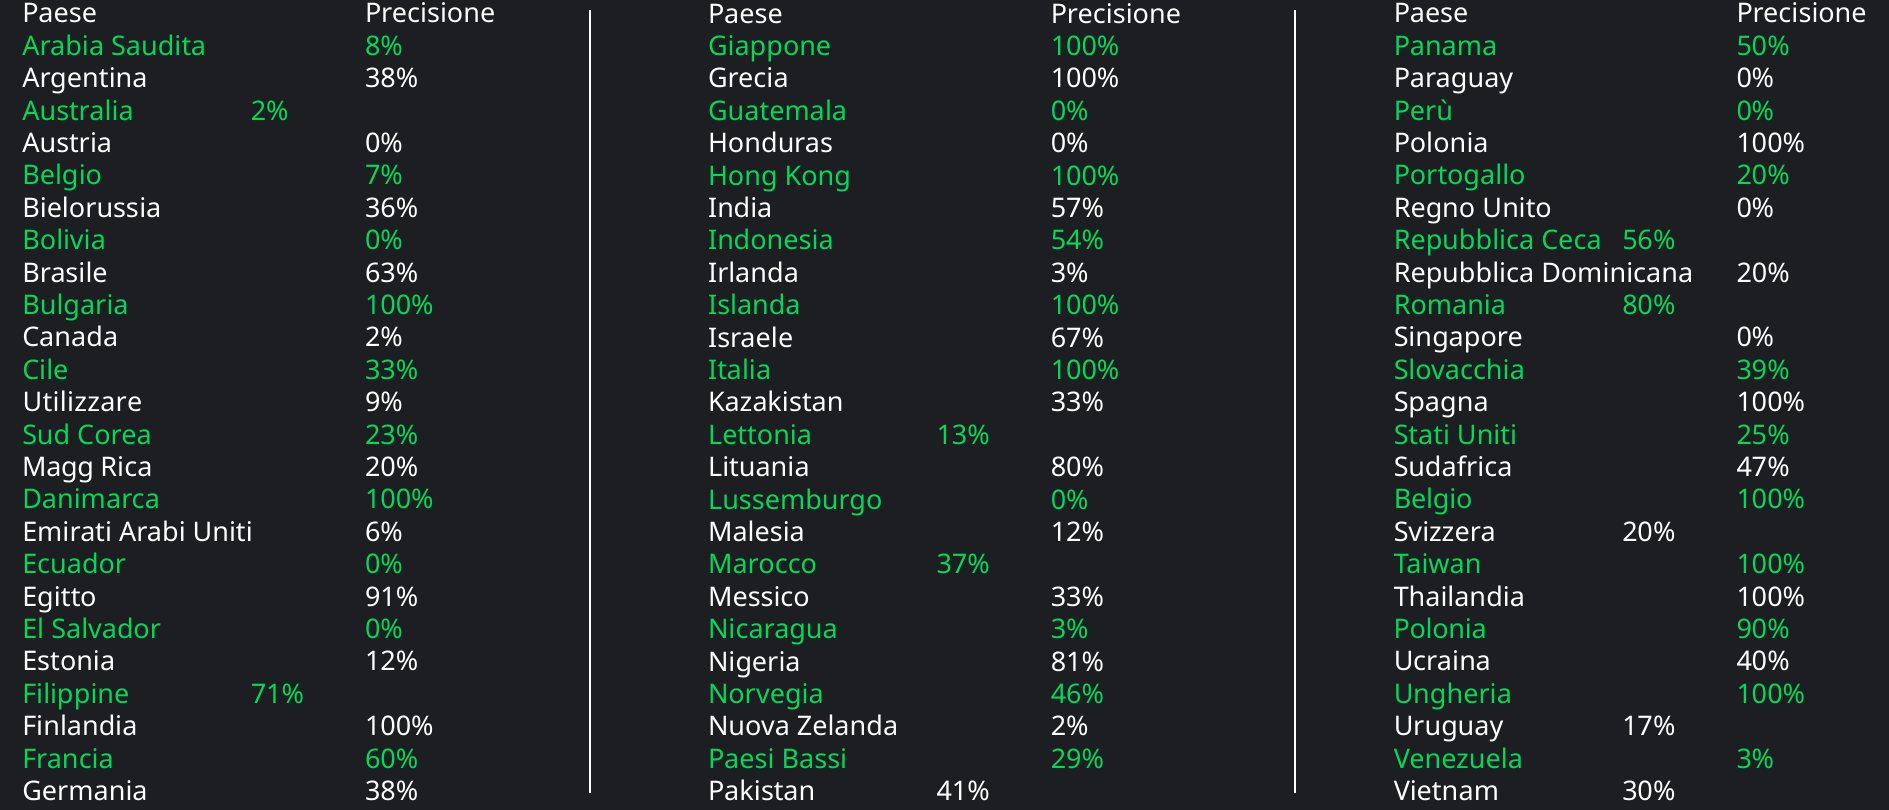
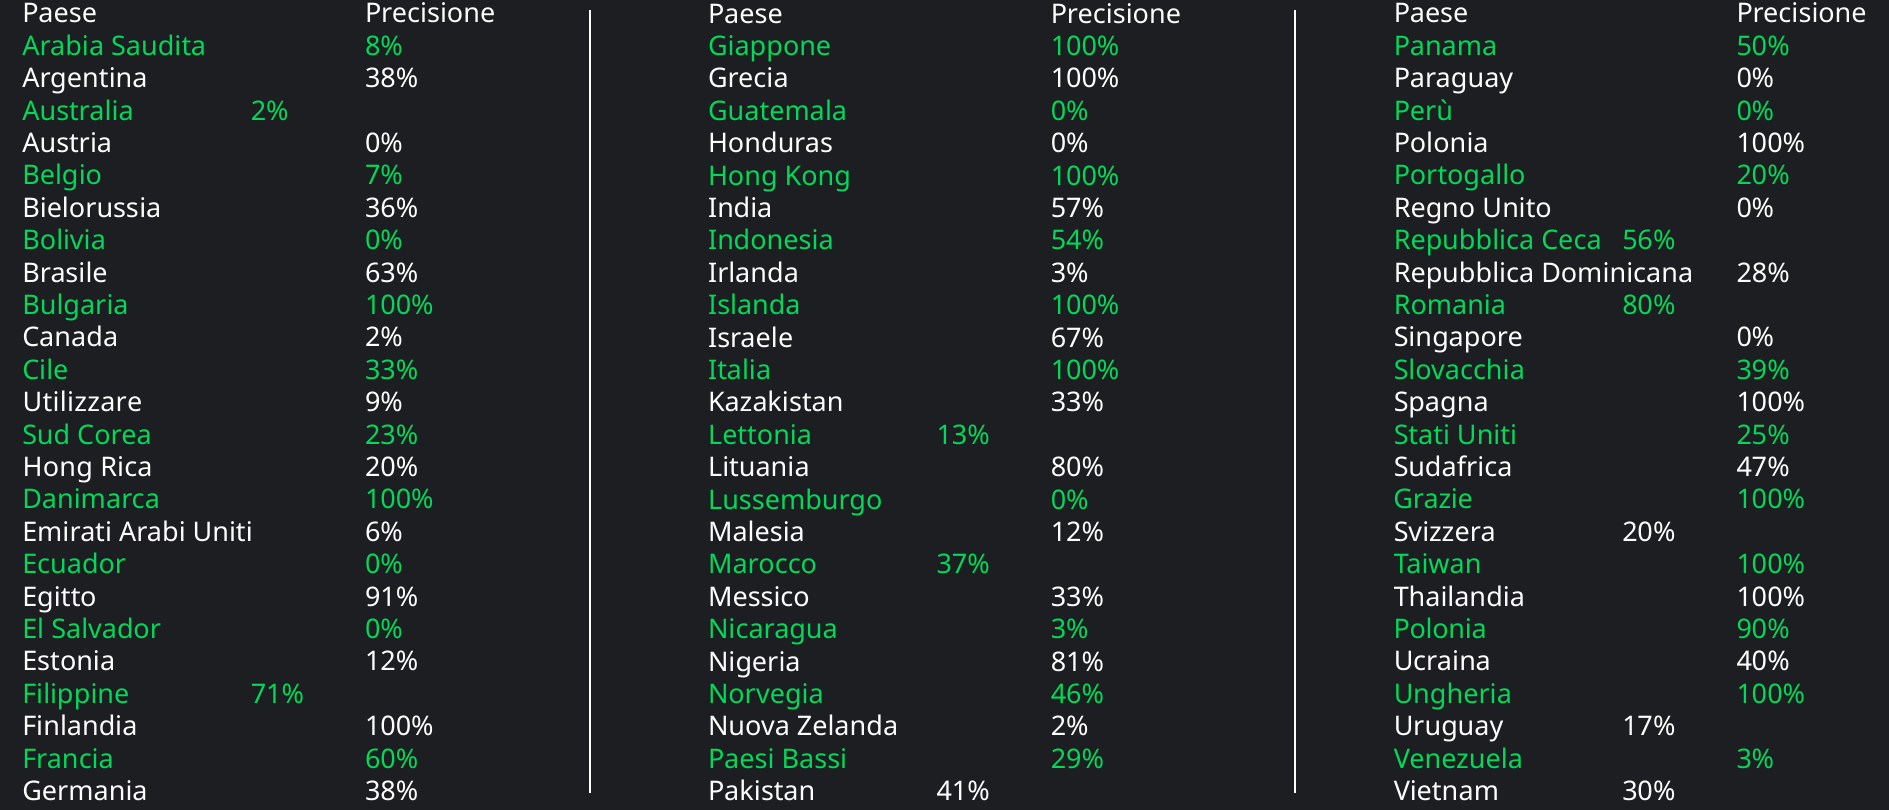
Dominicana 20%: 20% -> 28%
Magg at (58, 467): Magg -> Hong
Belgio at (1433, 500): Belgio -> Grazie
